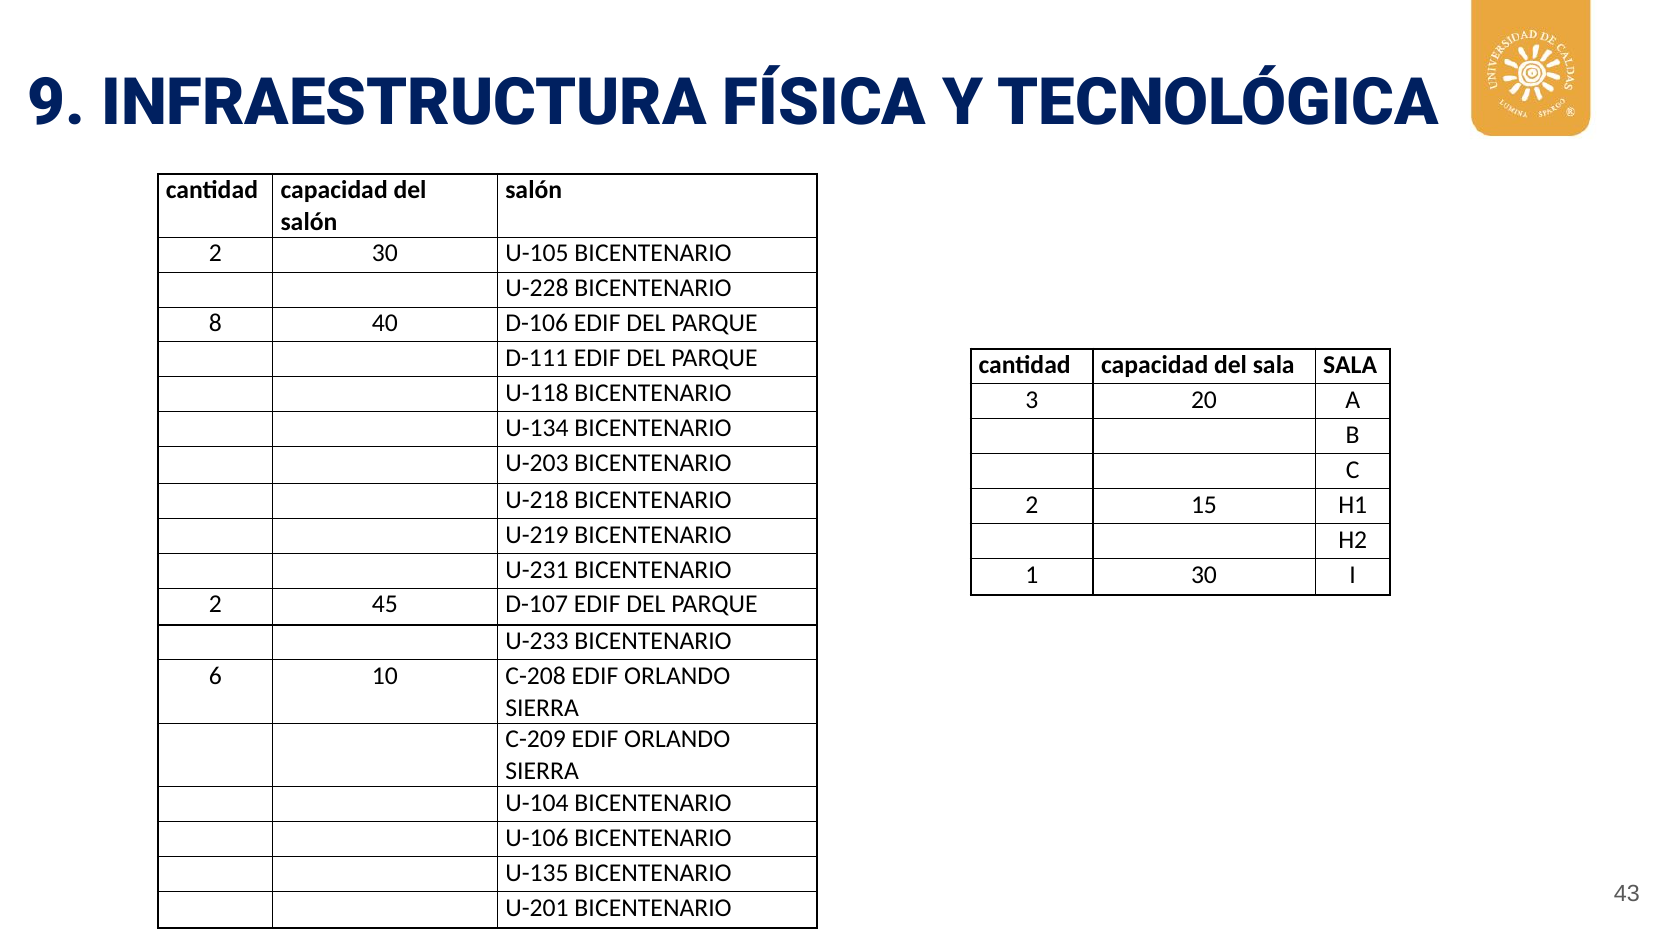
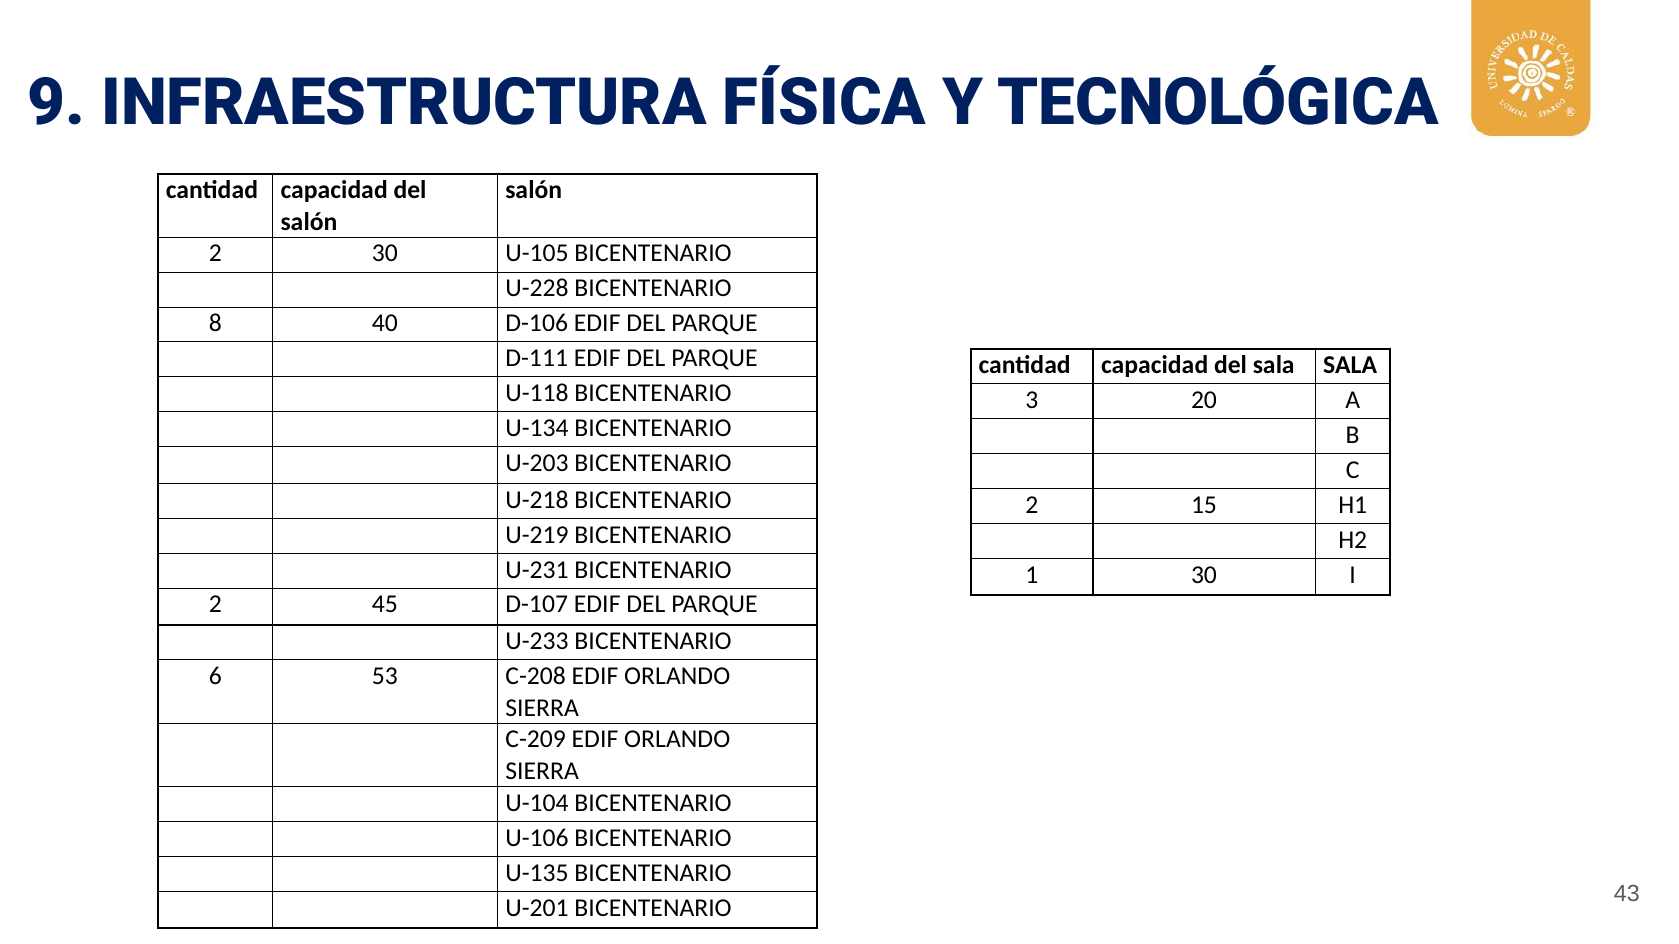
10: 10 -> 53
